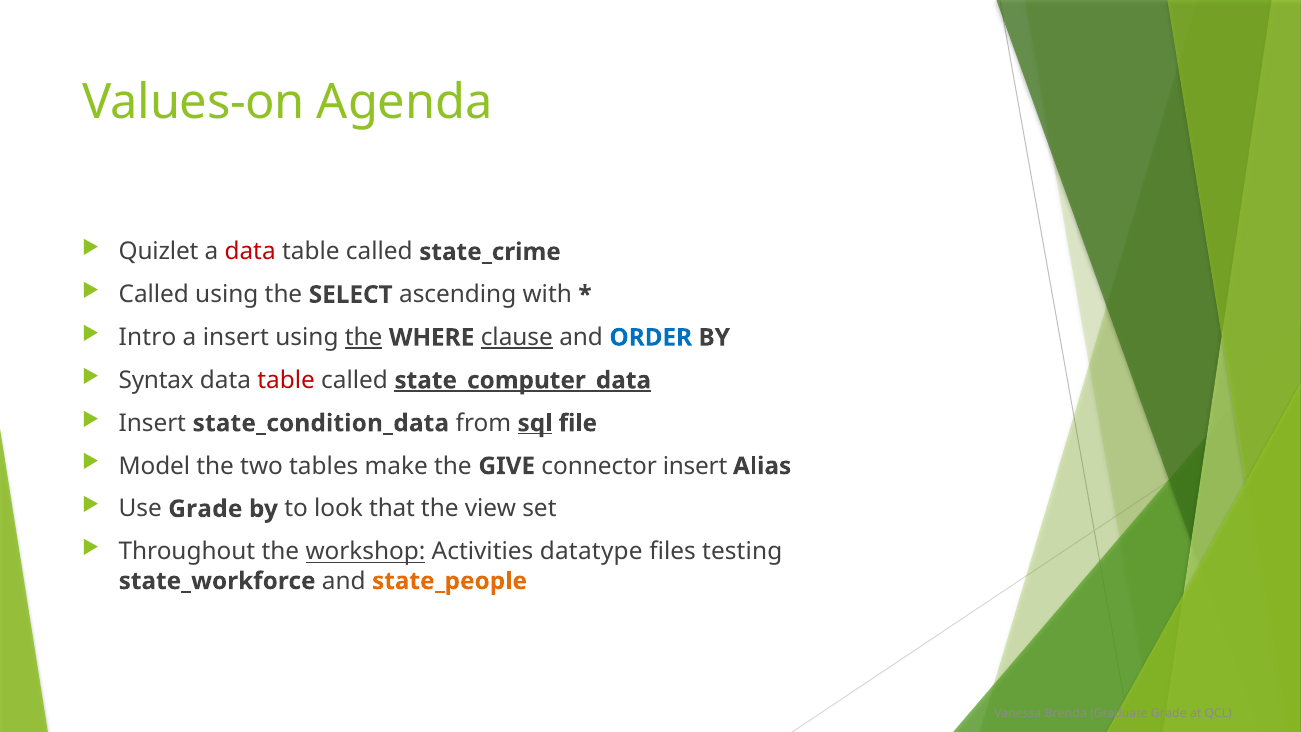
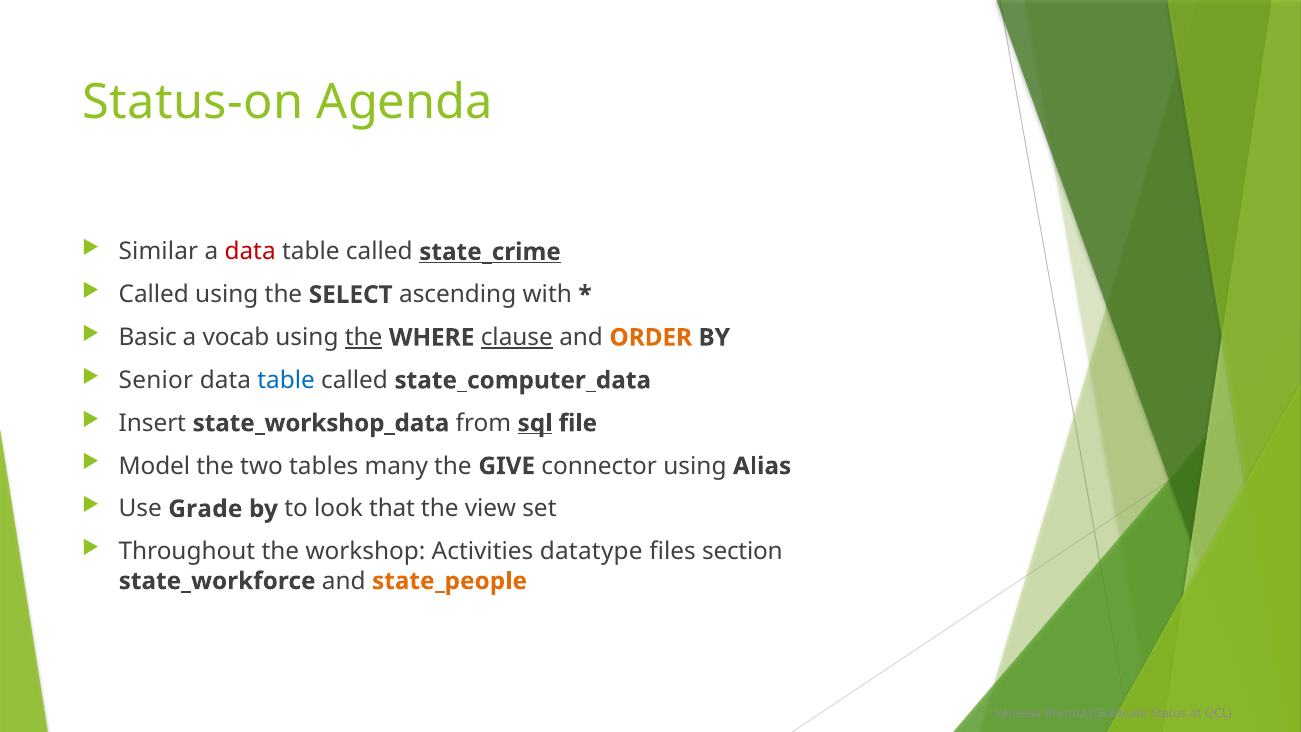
Values-on: Values-on -> Status-on
Quizlet: Quizlet -> Similar
state_crime underline: none -> present
Intro: Intro -> Basic
a insert: insert -> vocab
ORDER colour: blue -> orange
Syntax: Syntax -> Senior
table at (286, 380) colour: red -> blue
state_computer_data underline: present -> none
state_condition_data: state_condition_data -> state_workshop_data
make: make -> many
connector insert: insert -> using
workshop underline: present -> none
testing: testing -> section
Graduate Grade: Grade -> Status
